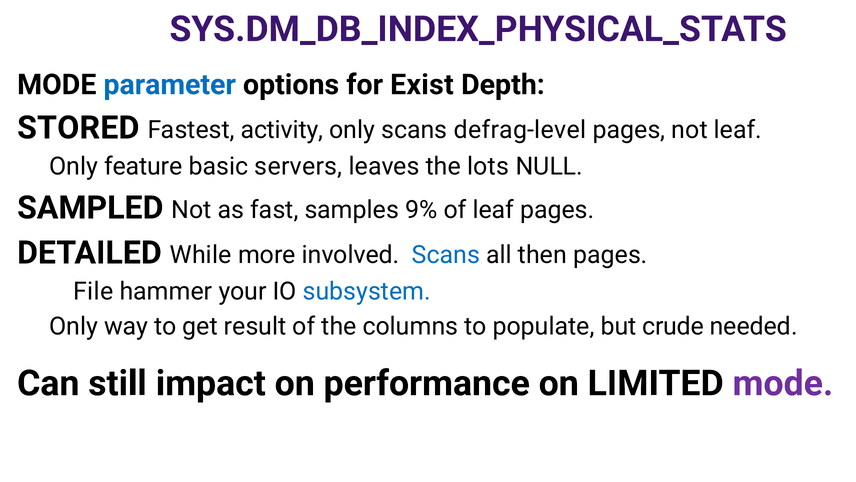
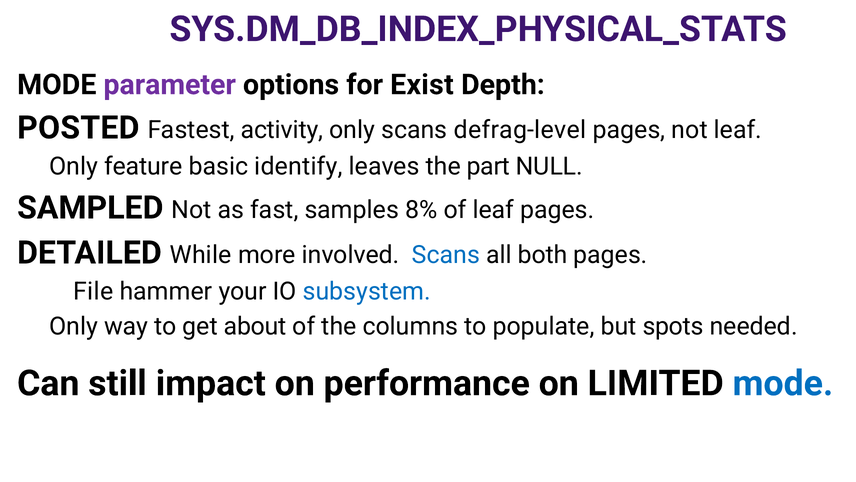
parameter colour: blue -> purple
STORED: STORED -> POSTED
servers: servers -> identify
lots: lots -> part
9%: 9% -> 8%
then: then -> both
result: result -> about
crude: crude -> spots
mode at (783, 383) colour: purple -> blue
